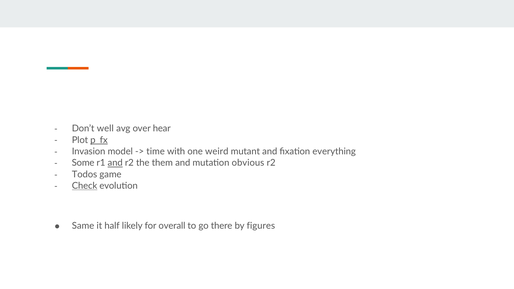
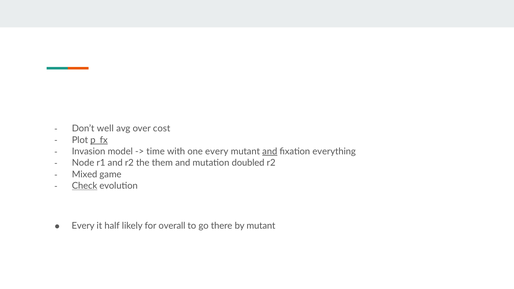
hear: hear -> cost
one weird: weird -> every
and at (270, 151) underline: none -> present
Some: Some -> Node
and at (115, 163) underline: present -> none
obvious: obvious -> doubled
Todos: Todos -> Mixed
Same at (83, 226): Same -> Every
by figures: figures -> mutant
